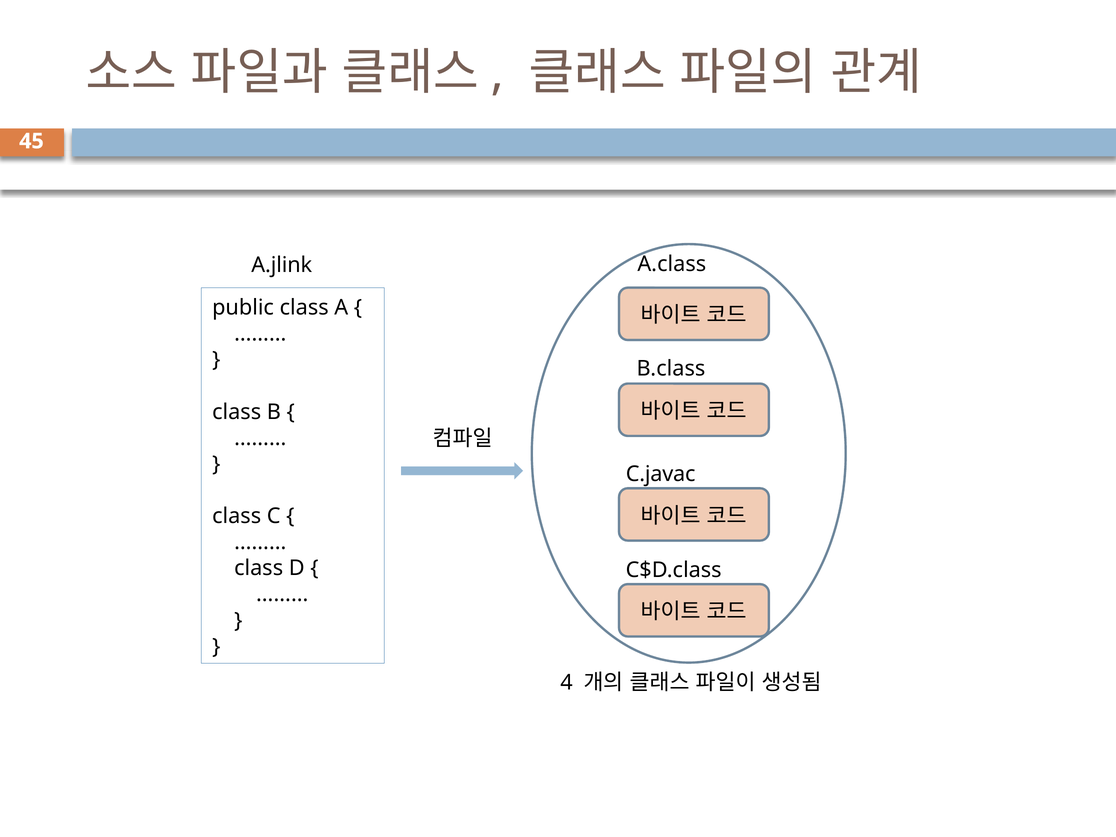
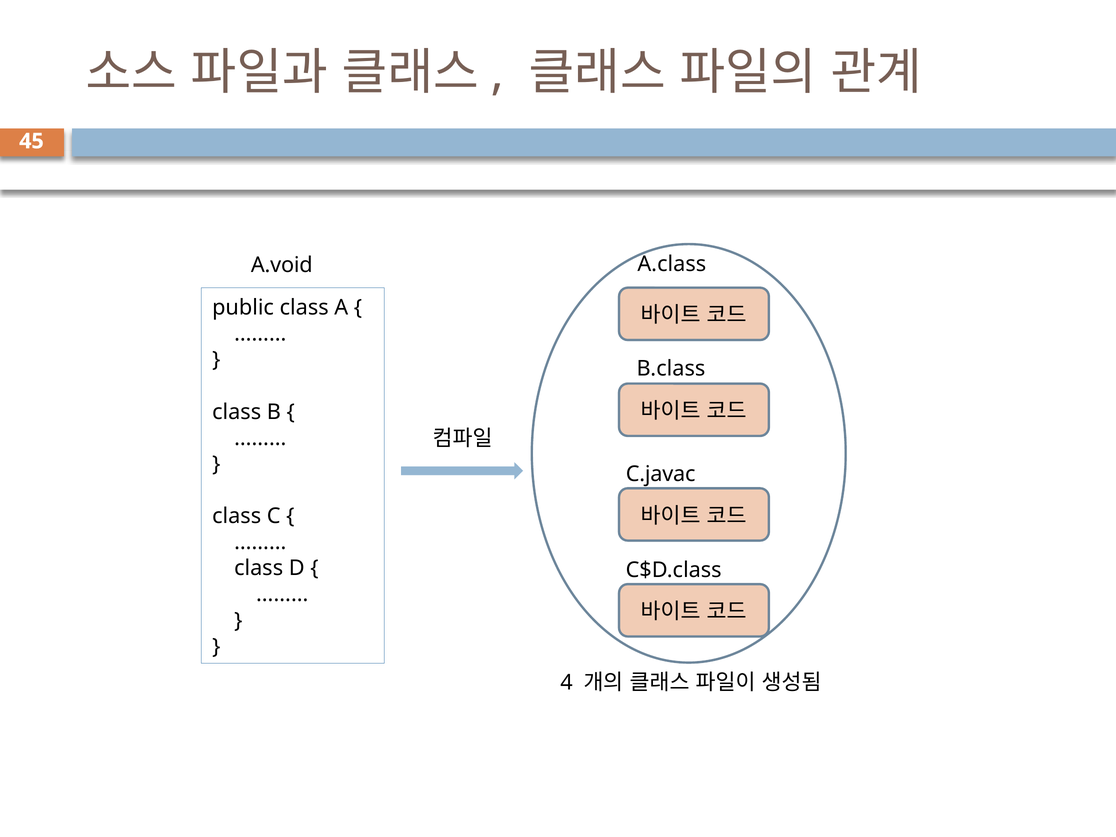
A.jlink: A.jlink -> A.void
